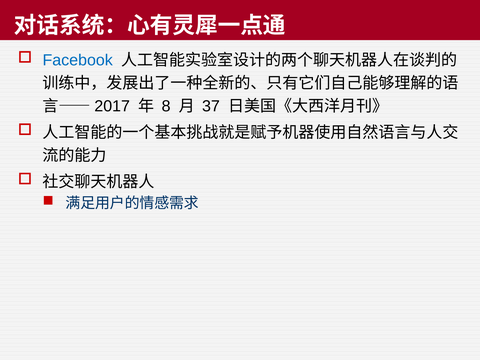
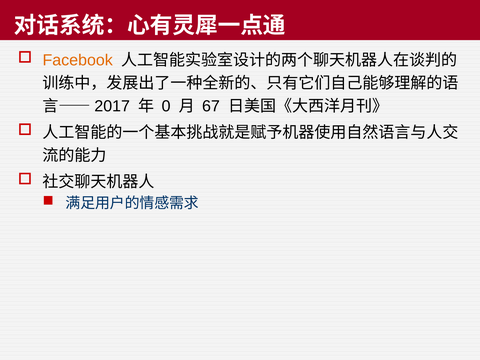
Facebook colour: blue -> orange
8: 8 -> 0
37: 37 -> 67
